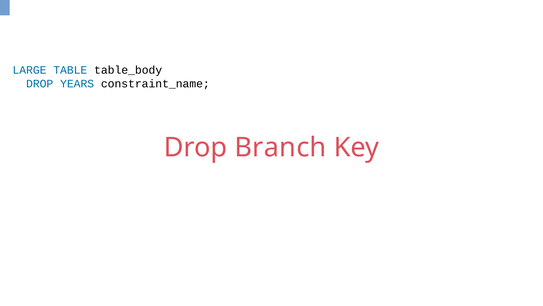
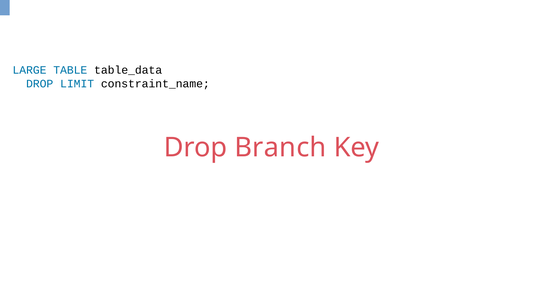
table_body: table_body -> table_data
YEARS: YEARS -> LIMIT
